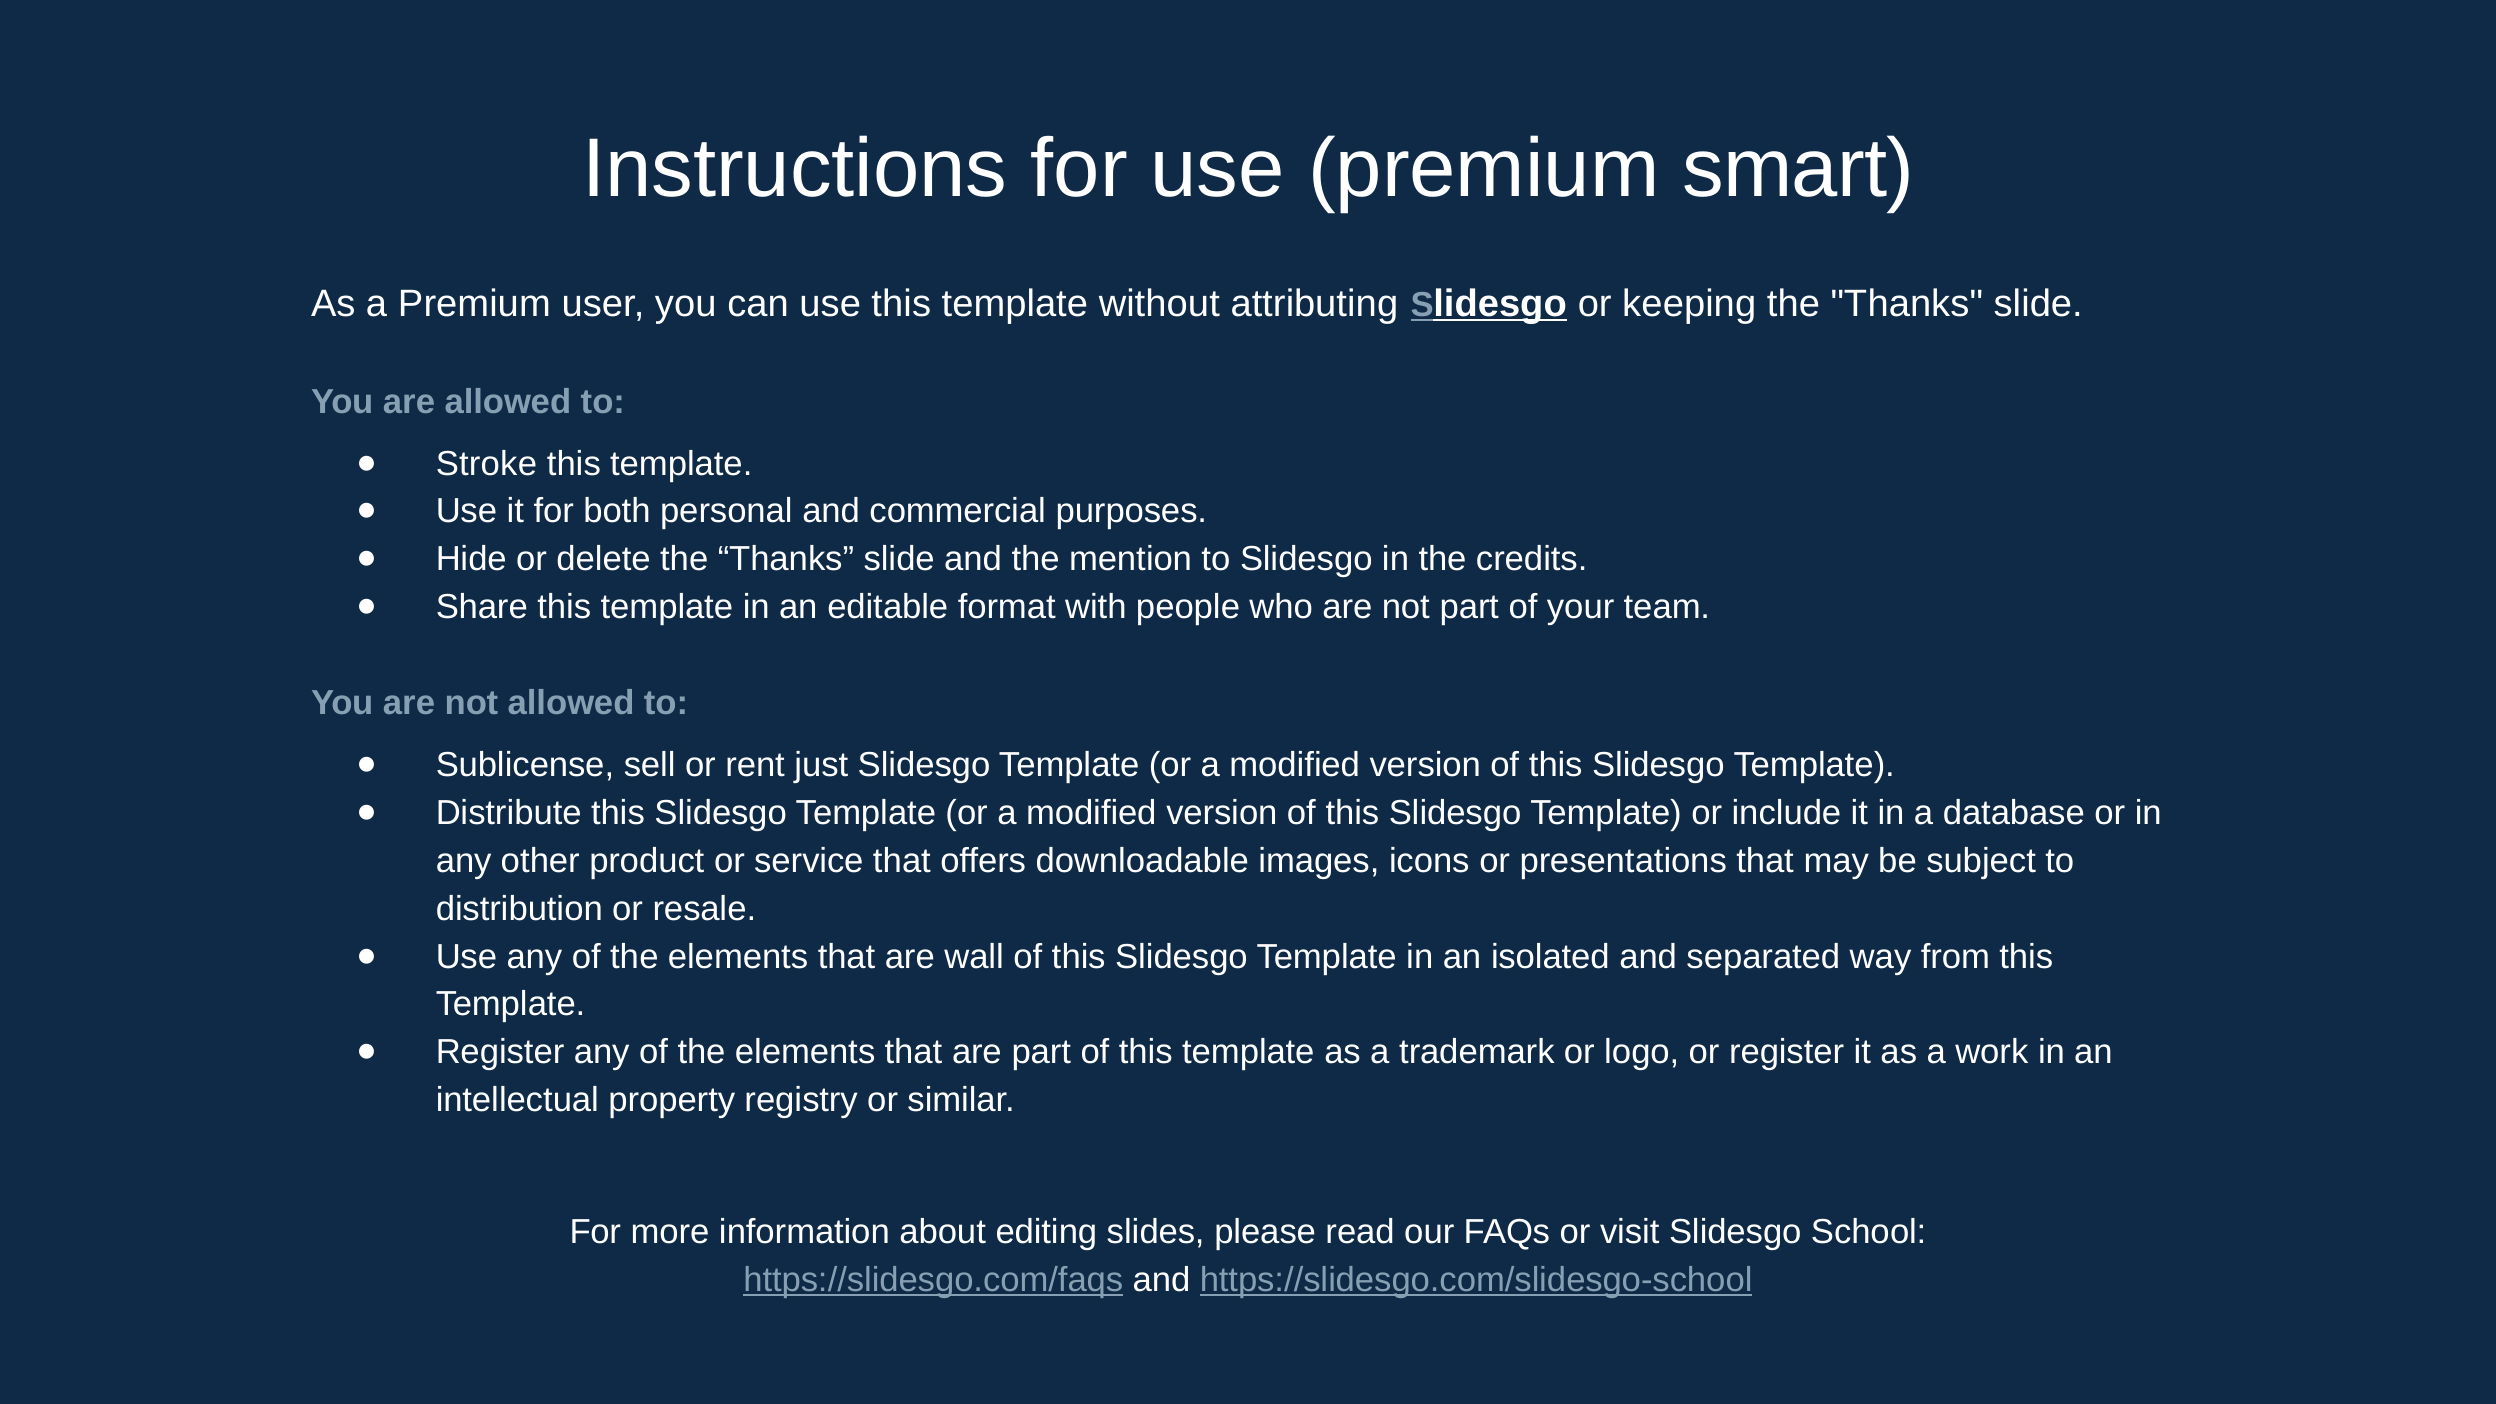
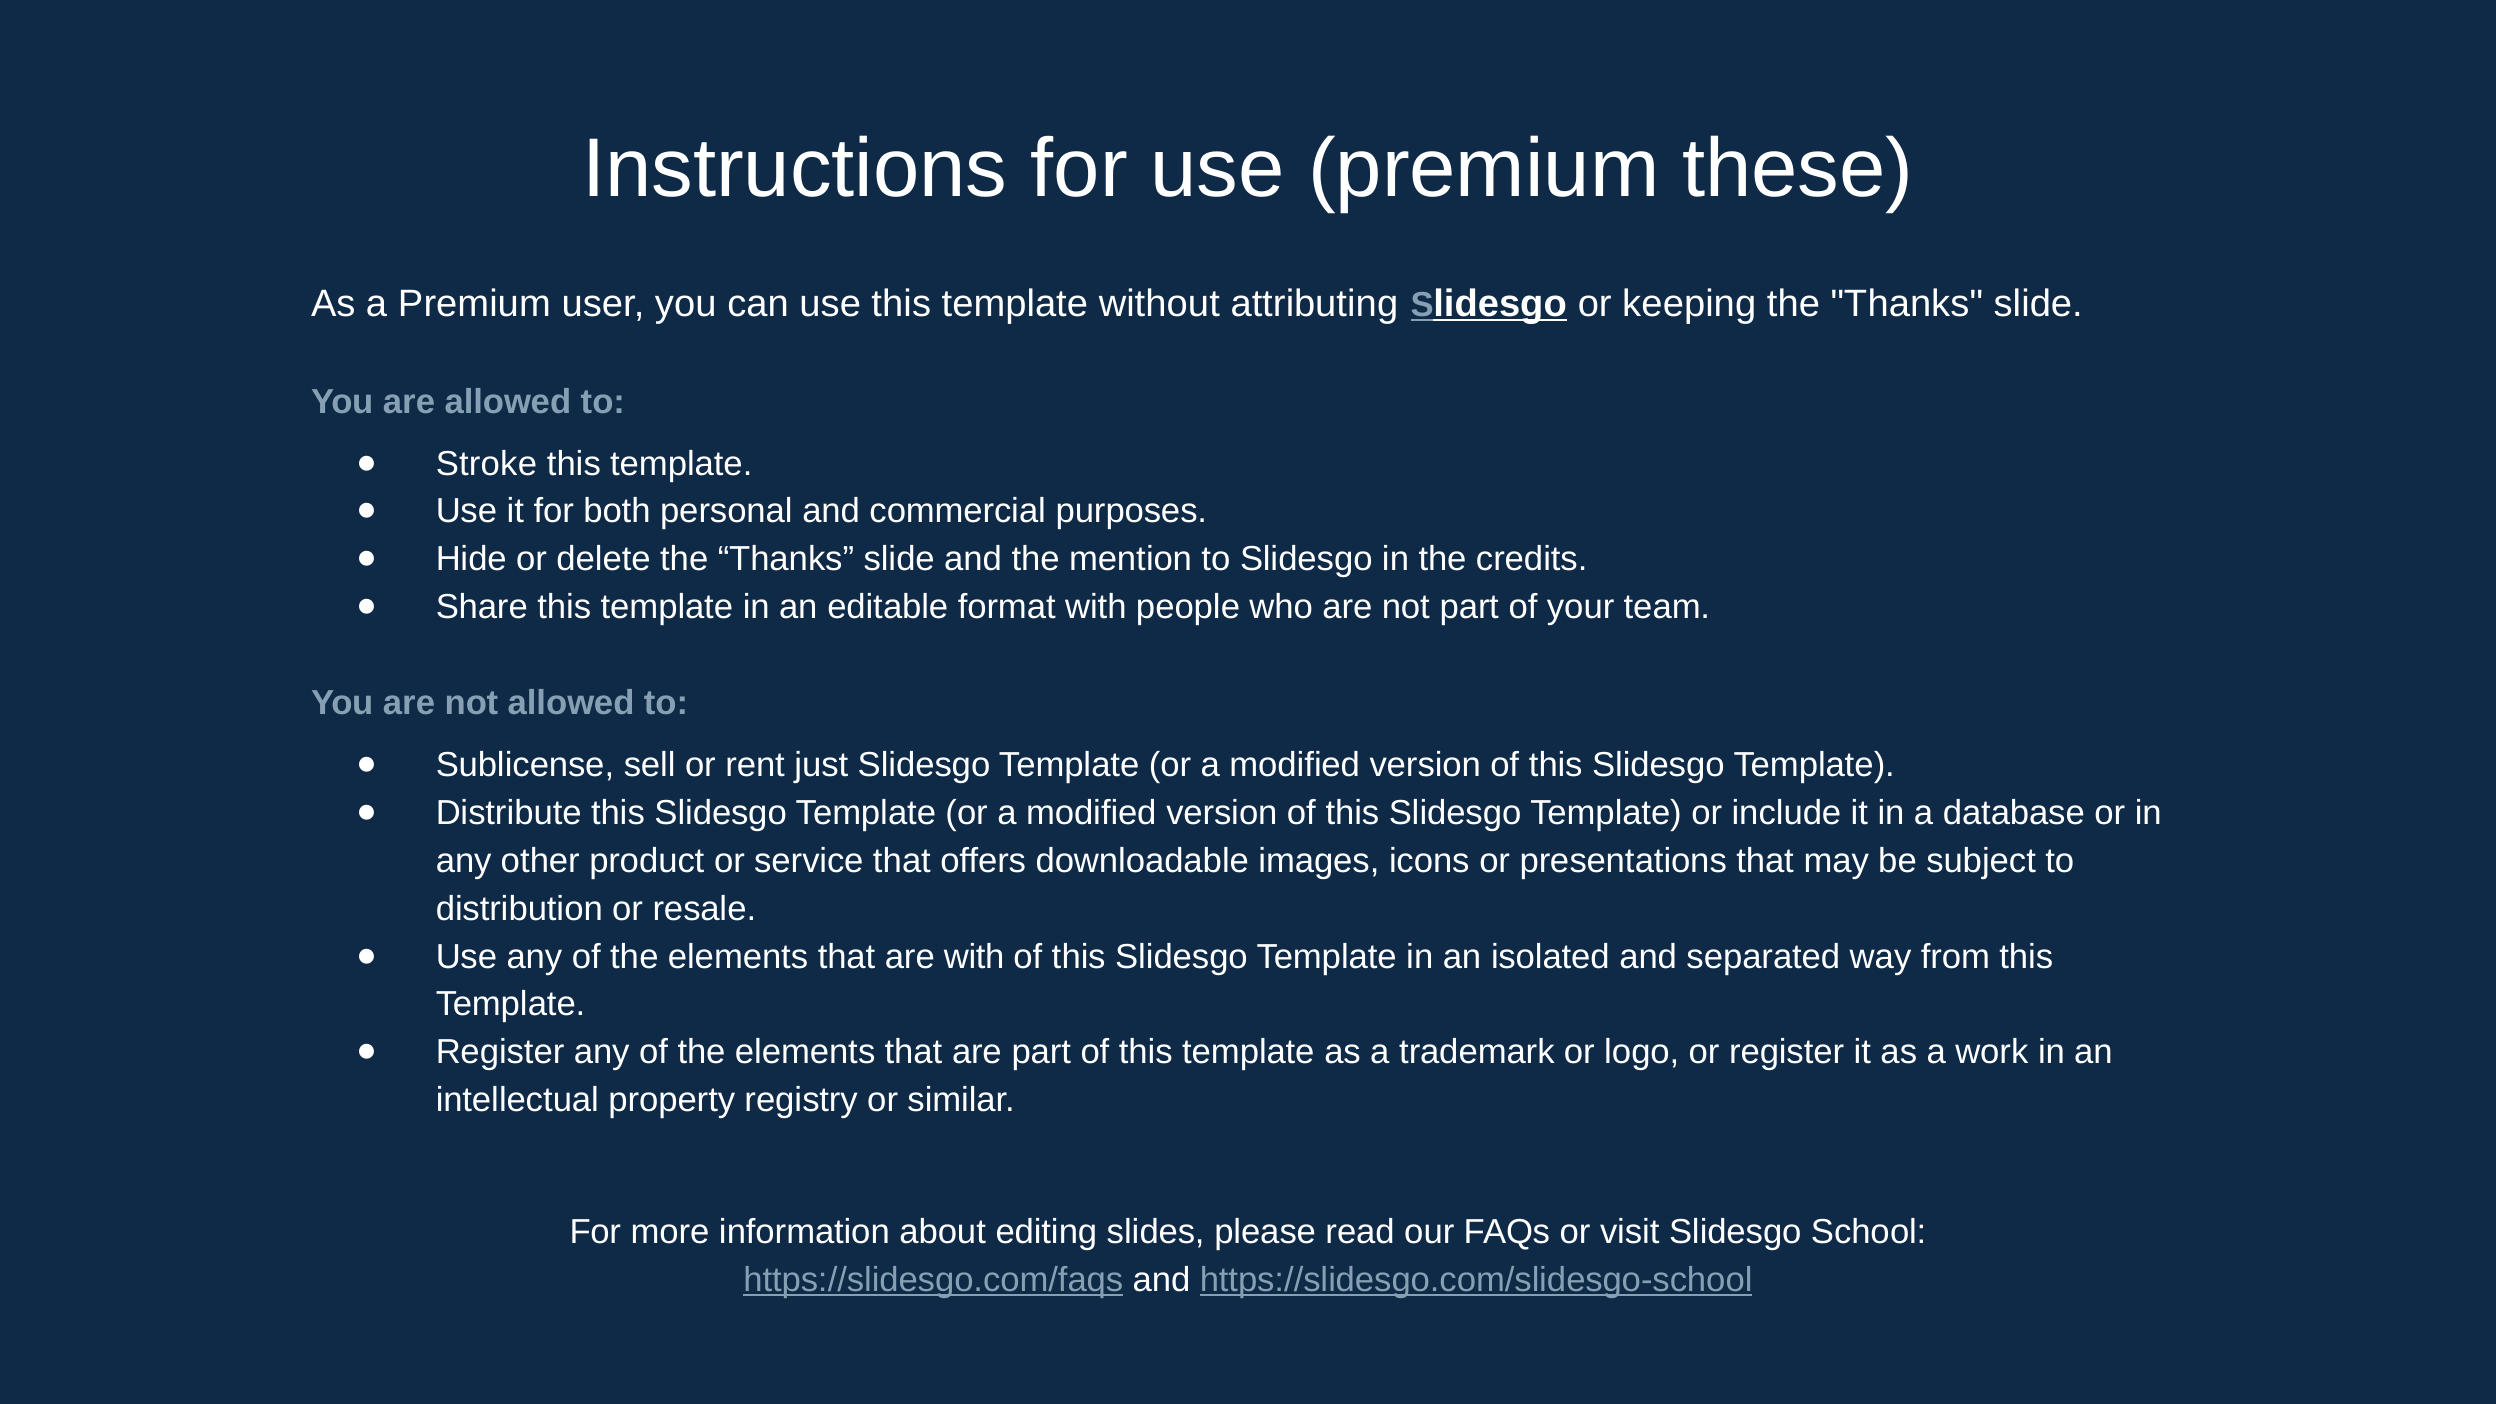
smart: smart -> these
are wall: wall -> with
